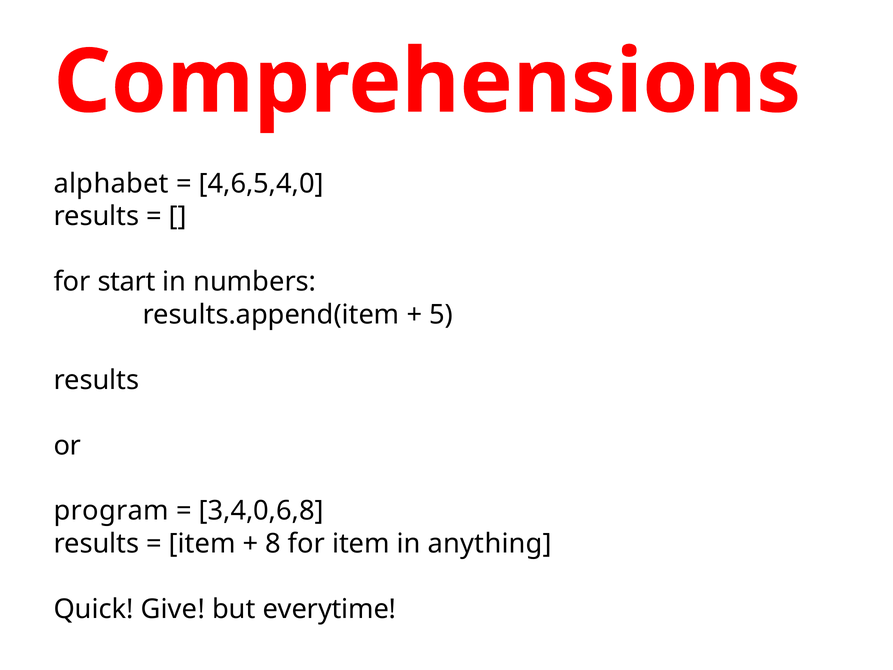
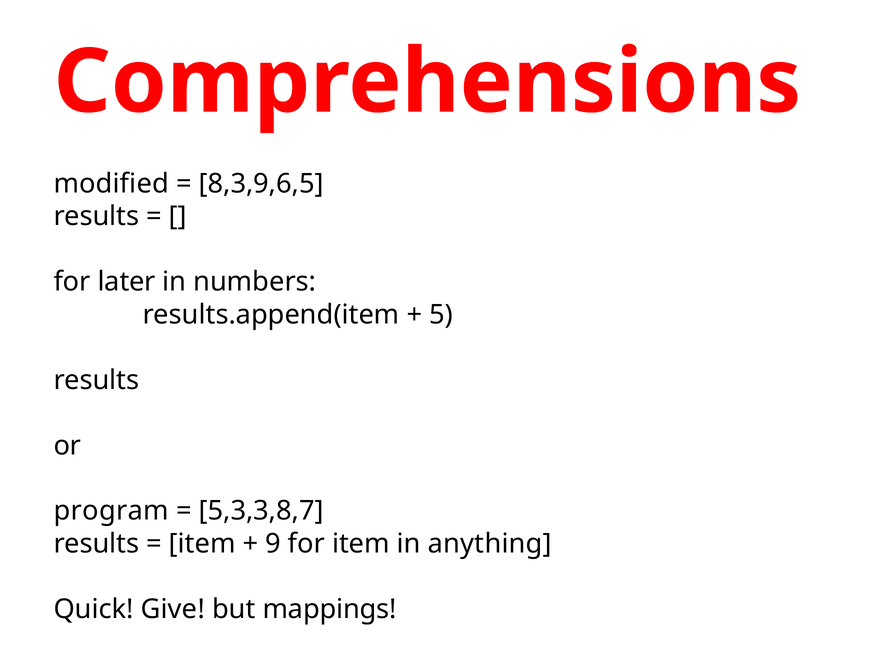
alphabet: alphabet -> modified
4,6,5,4,0: 4,6,5,4,0 -> 8,3,9,6,5
start: start -> later
3,4,0,6,8: 3,4,0,6,8 -> 5,3,3,8,7
8: 8 -> 9
everytime: everytime -> mappings
